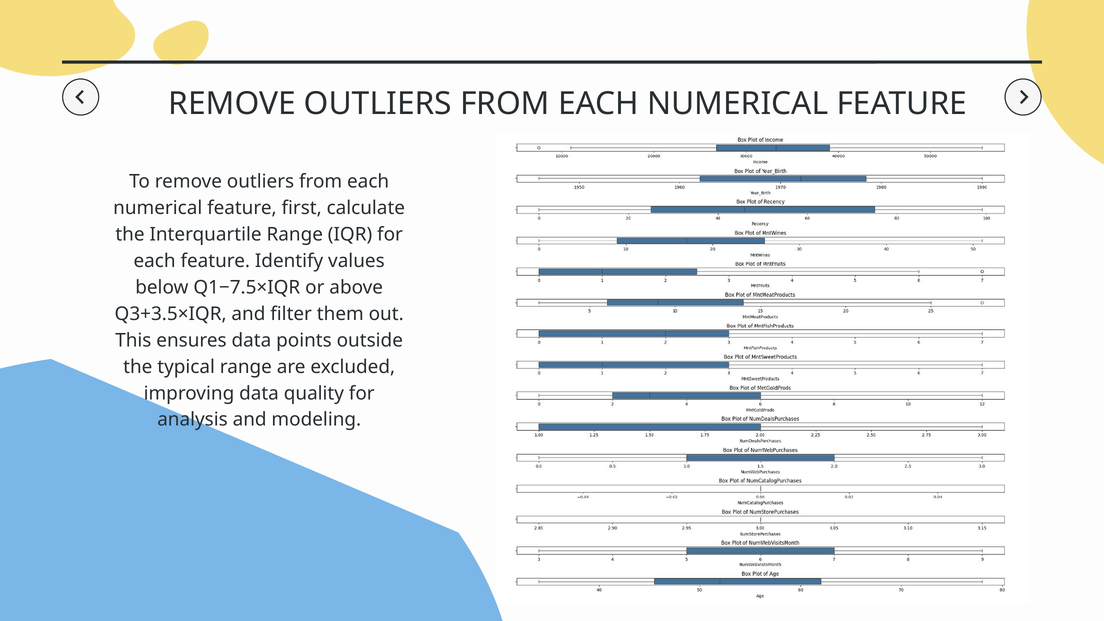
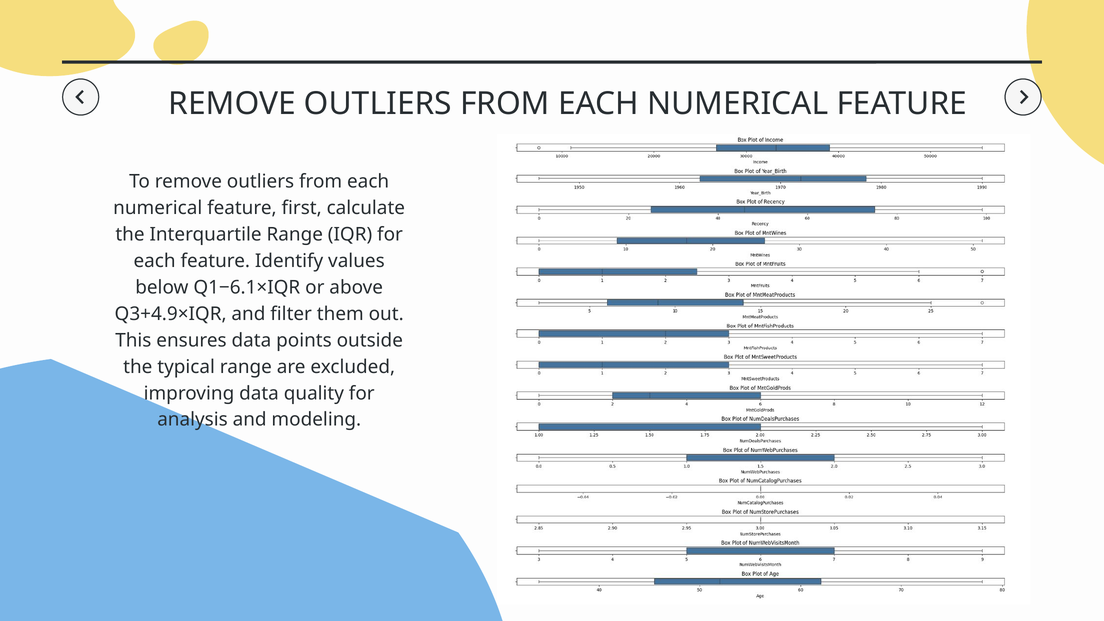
Q1−7.5×IQR: Q1−7.5×IQR -> Q1−6.1×IQR
Q3+3.5×IQR: Q3+3.5×IQR -> Q3+4.9×IQR
